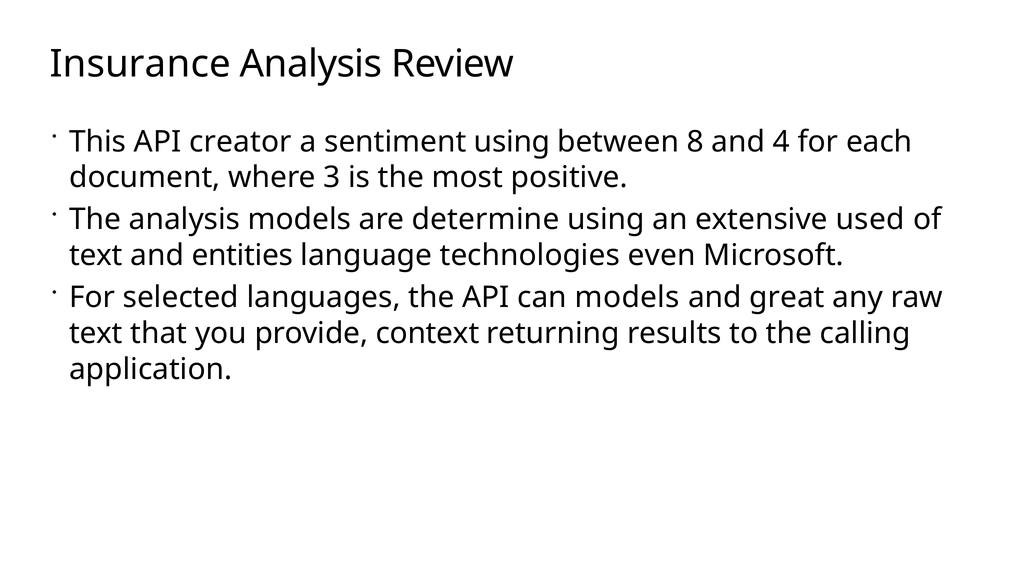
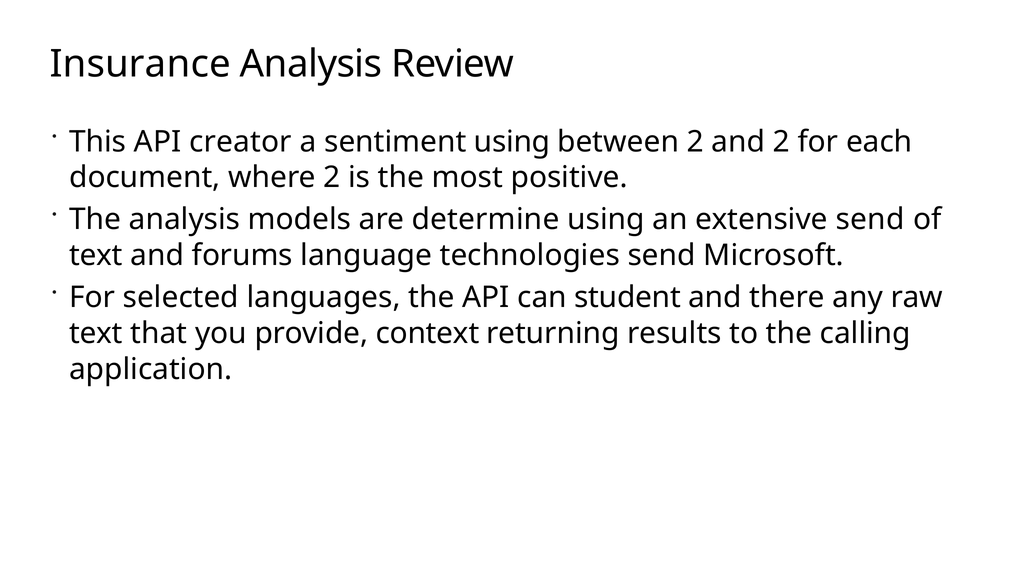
between 8: 8 -> 2
and 4: 4 -> 2
where 3: 3 -> 2
extensive used: used -> send
entities: entities -> forums
technologies even: even -> send
can models: models -> student
great: great -> there
